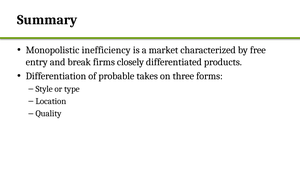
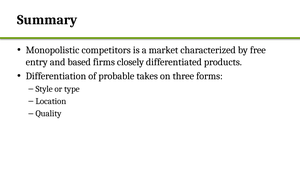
inefficiency: inefficiency -> competitors
break: break -> based
